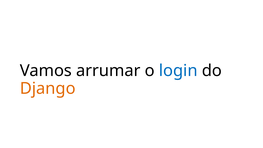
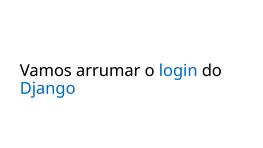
Django colour: orange -> blue
